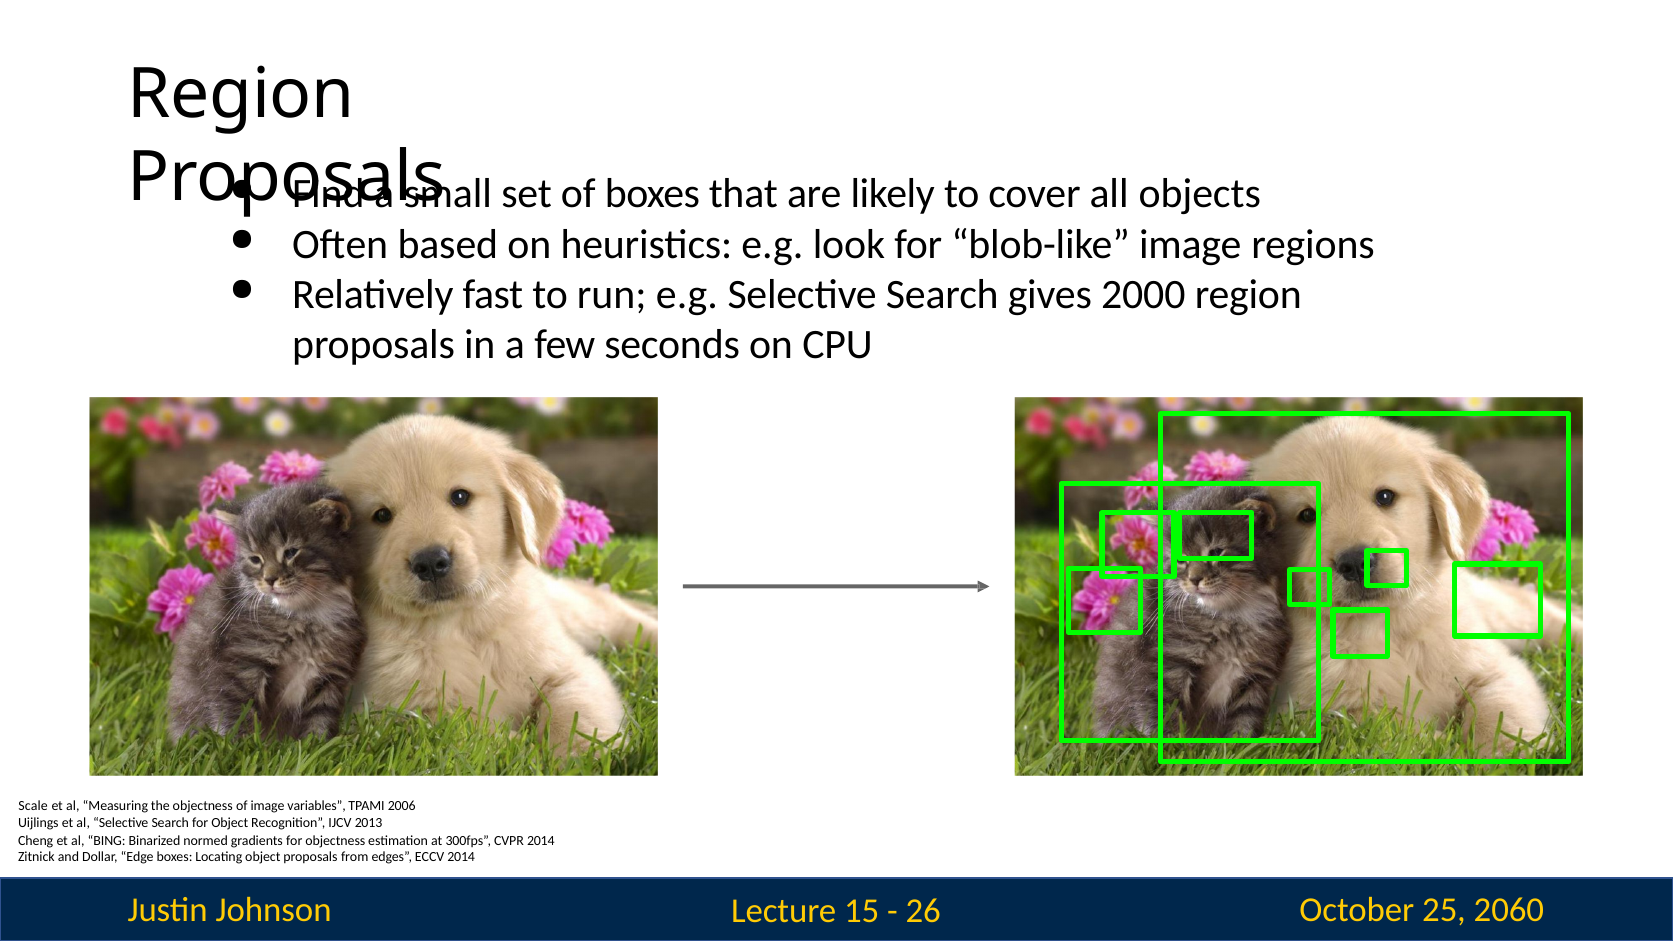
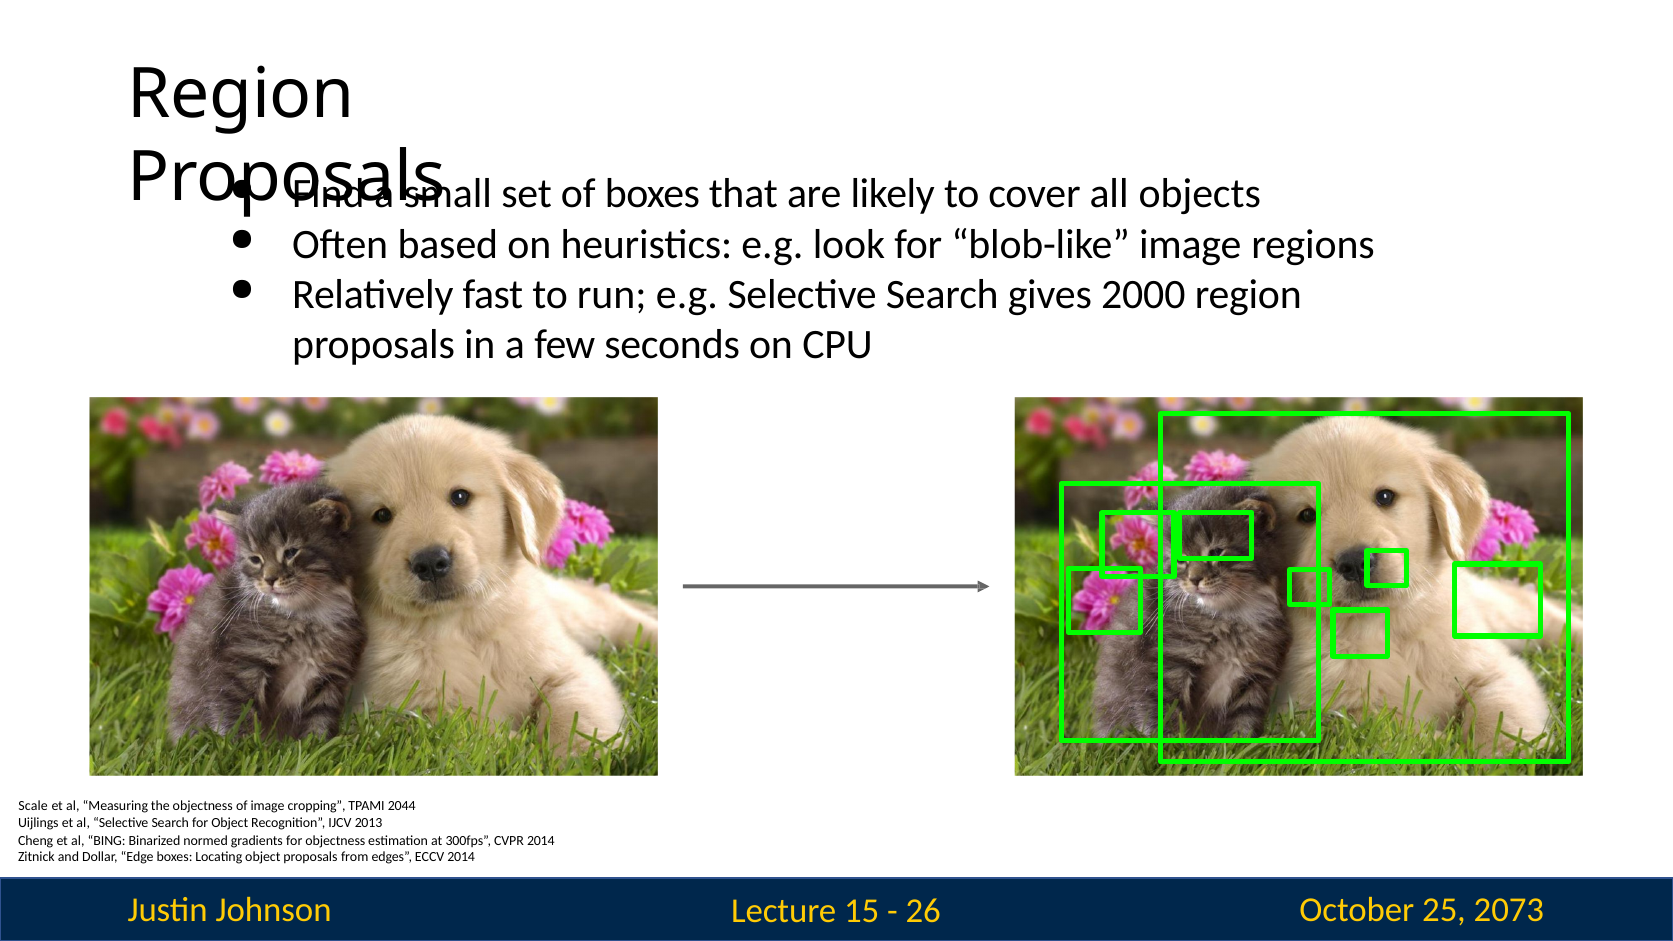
variables: variables -> cropping
2006: 2006 -> 2044
2060: 2060 -> 2073
